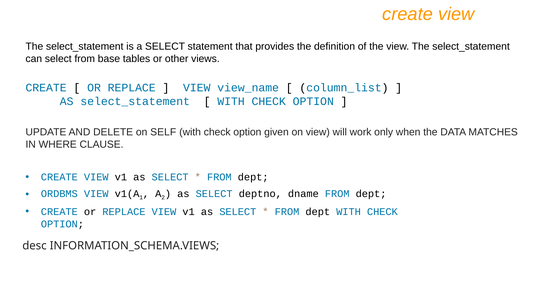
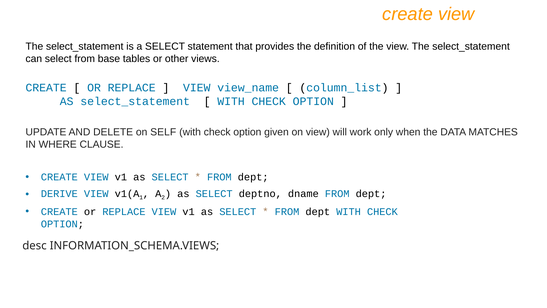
ORDBMS: ORDBMS -> DERIVE
